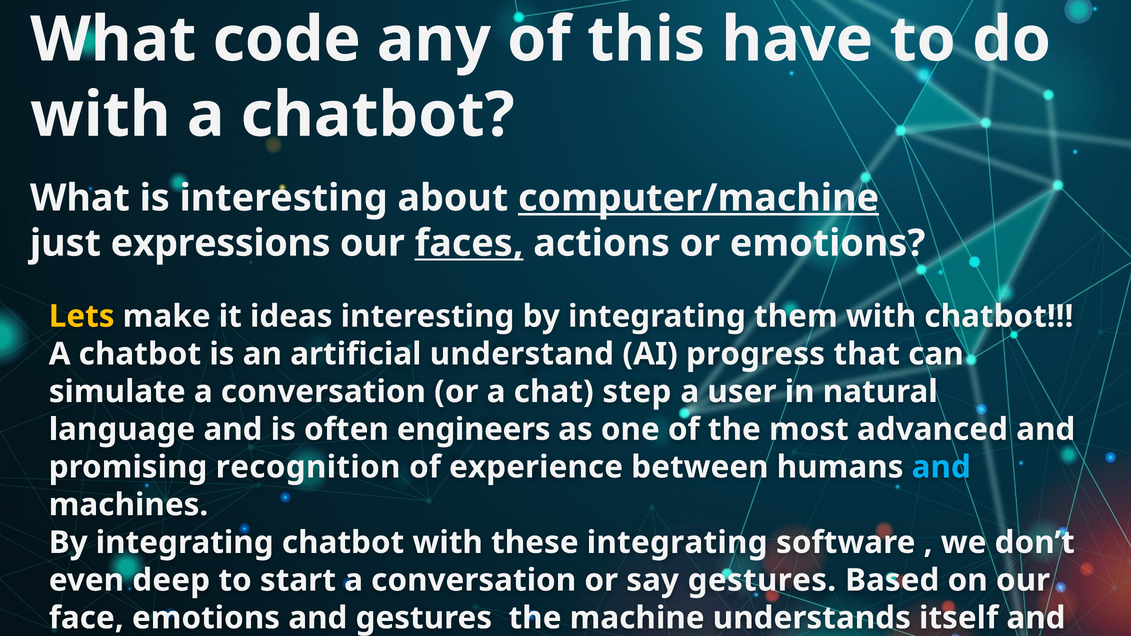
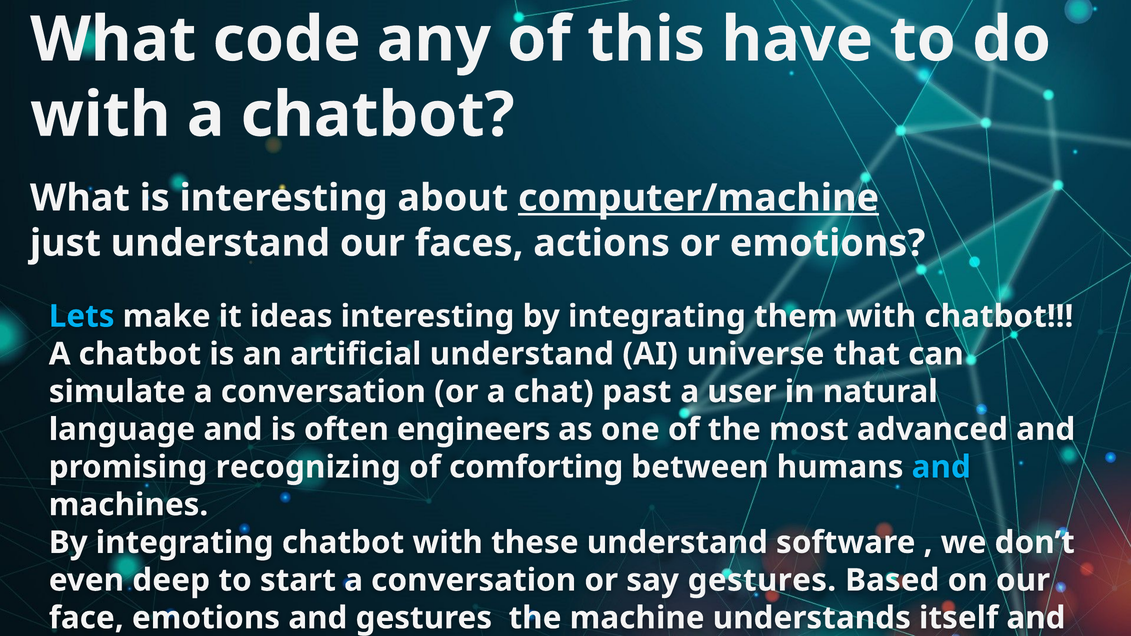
just expressions: expressions -> understand
faces underline: present -> none
Lets colour: yellow -> light blue
progress: progress -> universe
step: step -> past
recognition: recognition -> recognizing
of experience: experience -> comforting
these integrating: integrating -> understand
